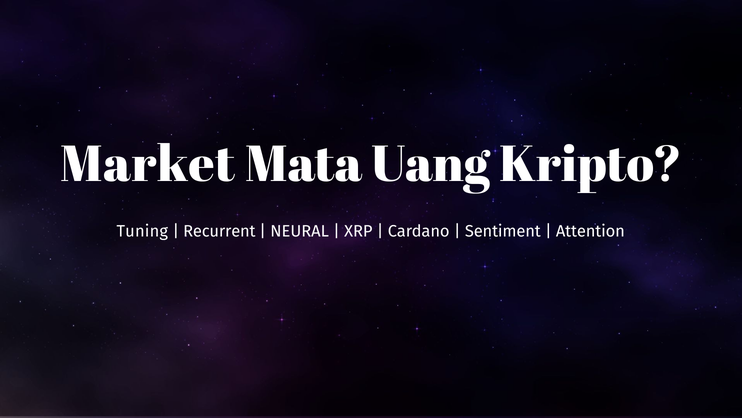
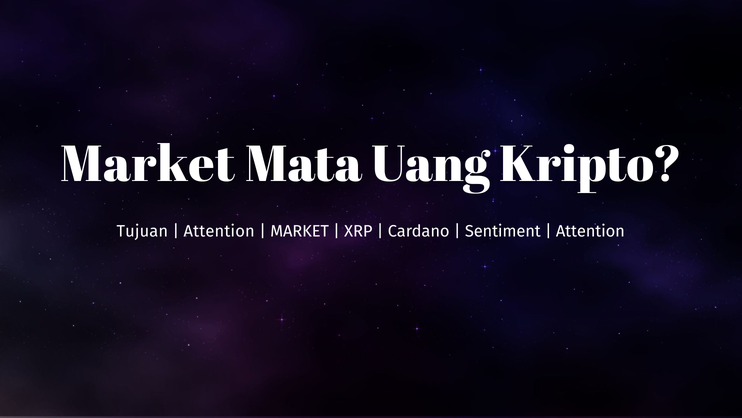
Tuning: Tuning -> Tujuan
Recurrent at (219, 231): Recurrent -> Attention
NEURAL at (300, 231): NEURAL -> MARKET
